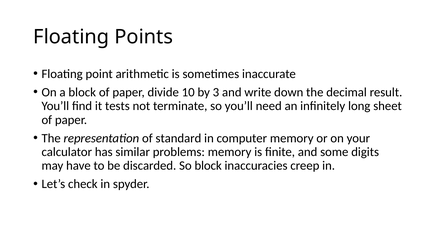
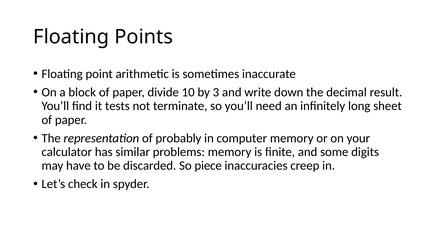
standard: standard -> probably
So block: block -> piece
